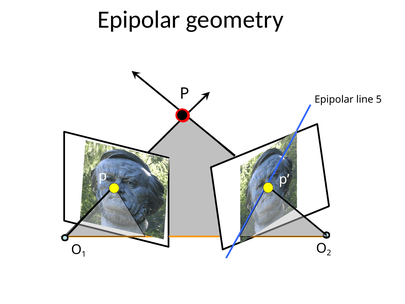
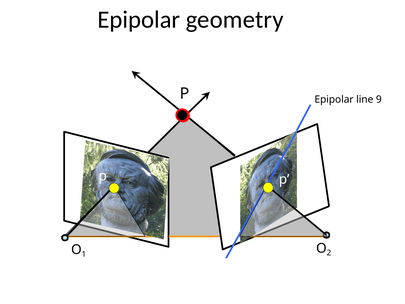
5: 5 -> 9
